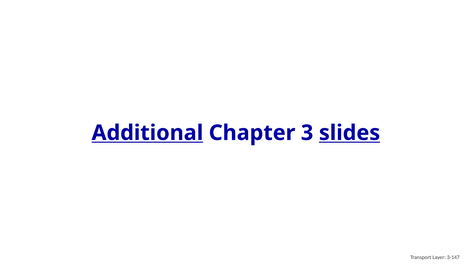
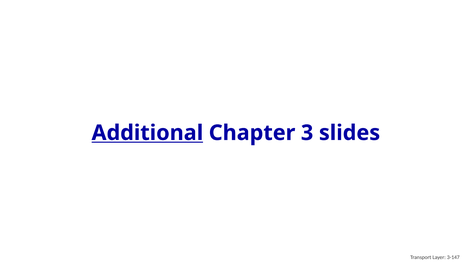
slides underline: present -> none
